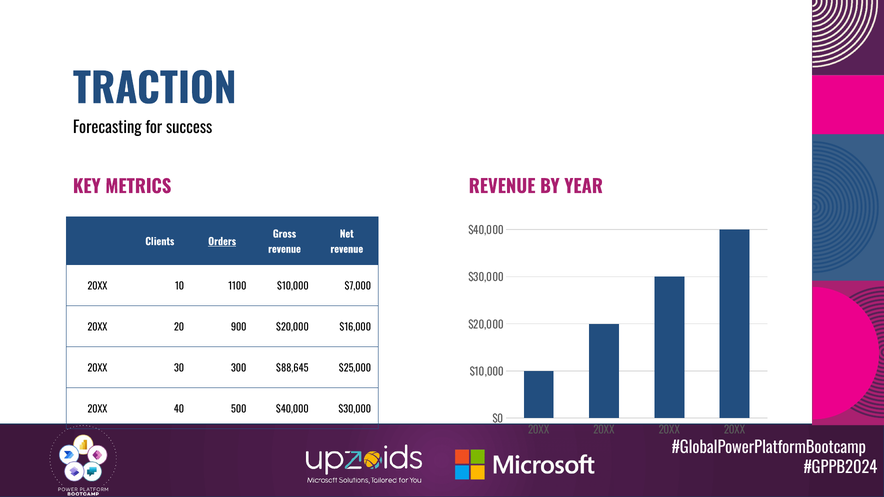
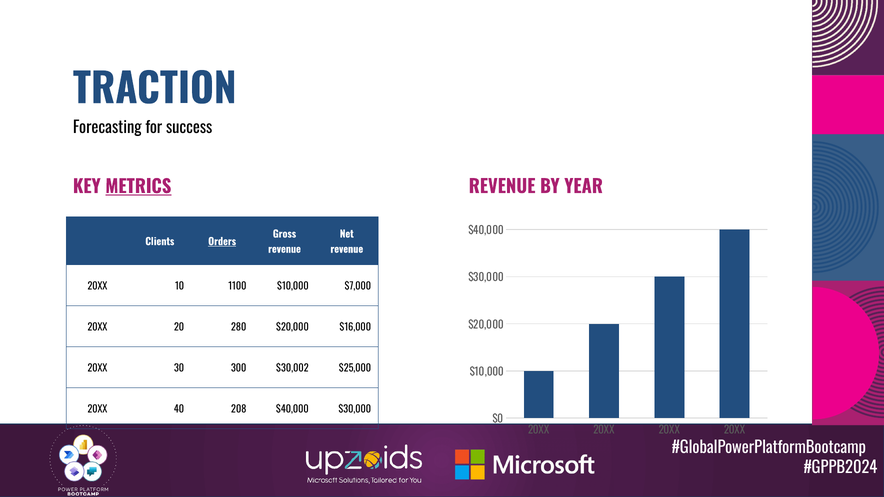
METRICS underline: none -> present
900: 900 -> 280
$88,645: $88,645 -> $30,002
500: 500 -> 208
